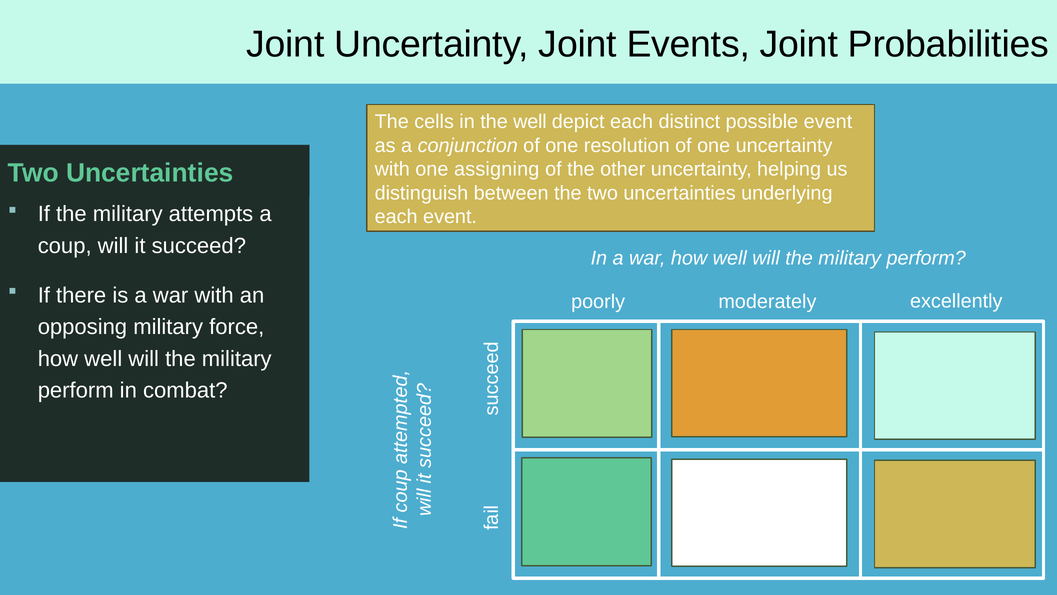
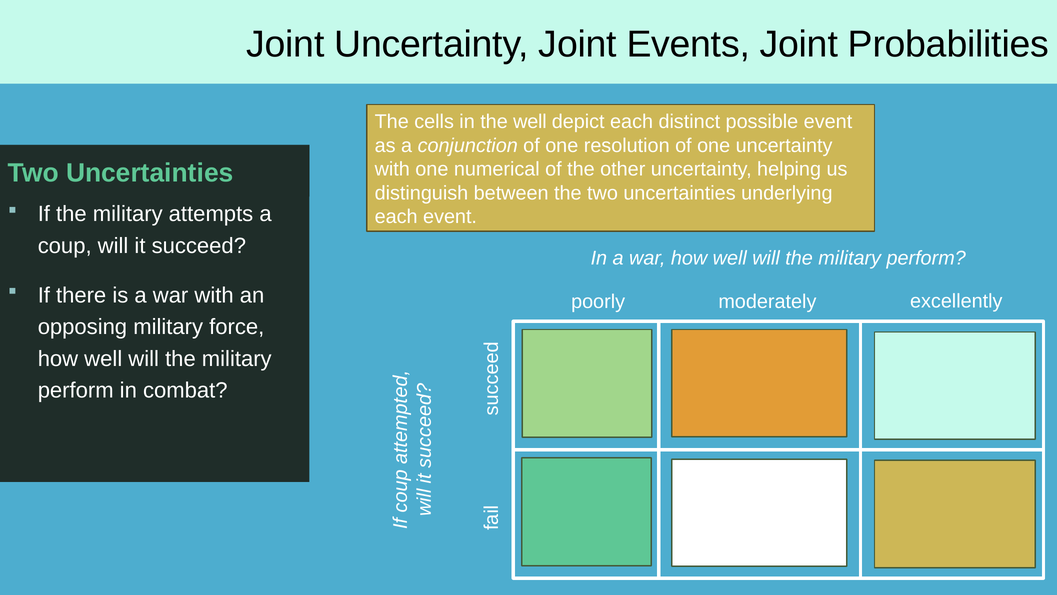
assigning: assigning -> numerical
